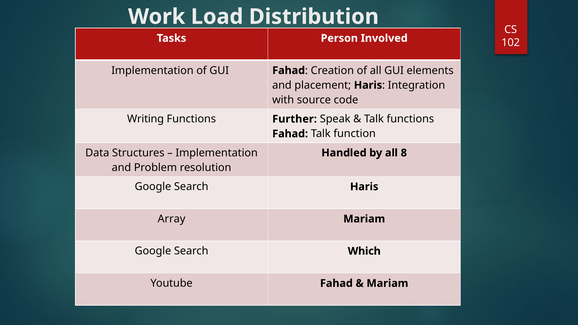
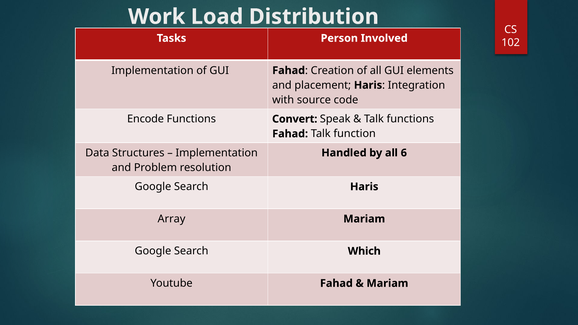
Writing: Writing -> Encode
Further: Further -> Convert
8: 8 -> 6
